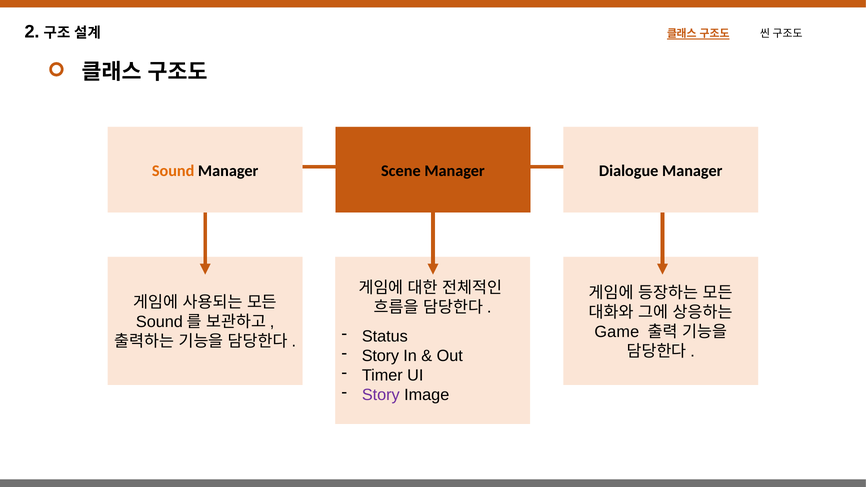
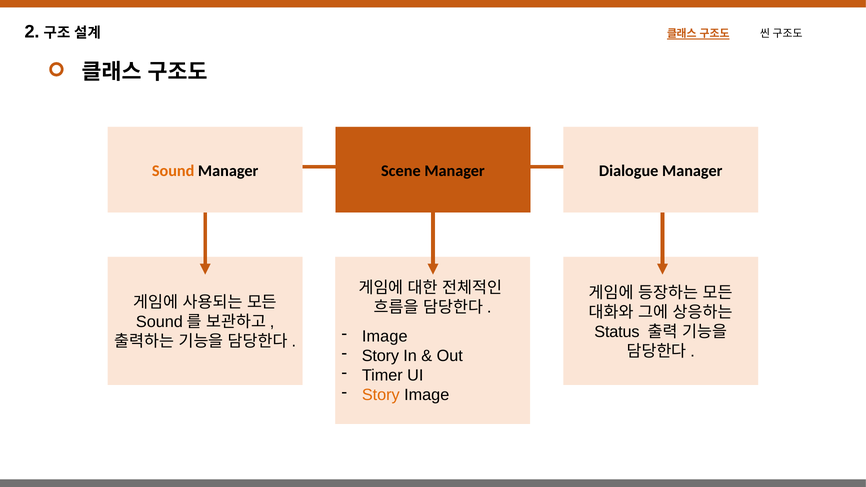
Game: Game -> Status
Status at (385, 337): Status -> Image
Story at (381, 395) colour: purple -> orange
